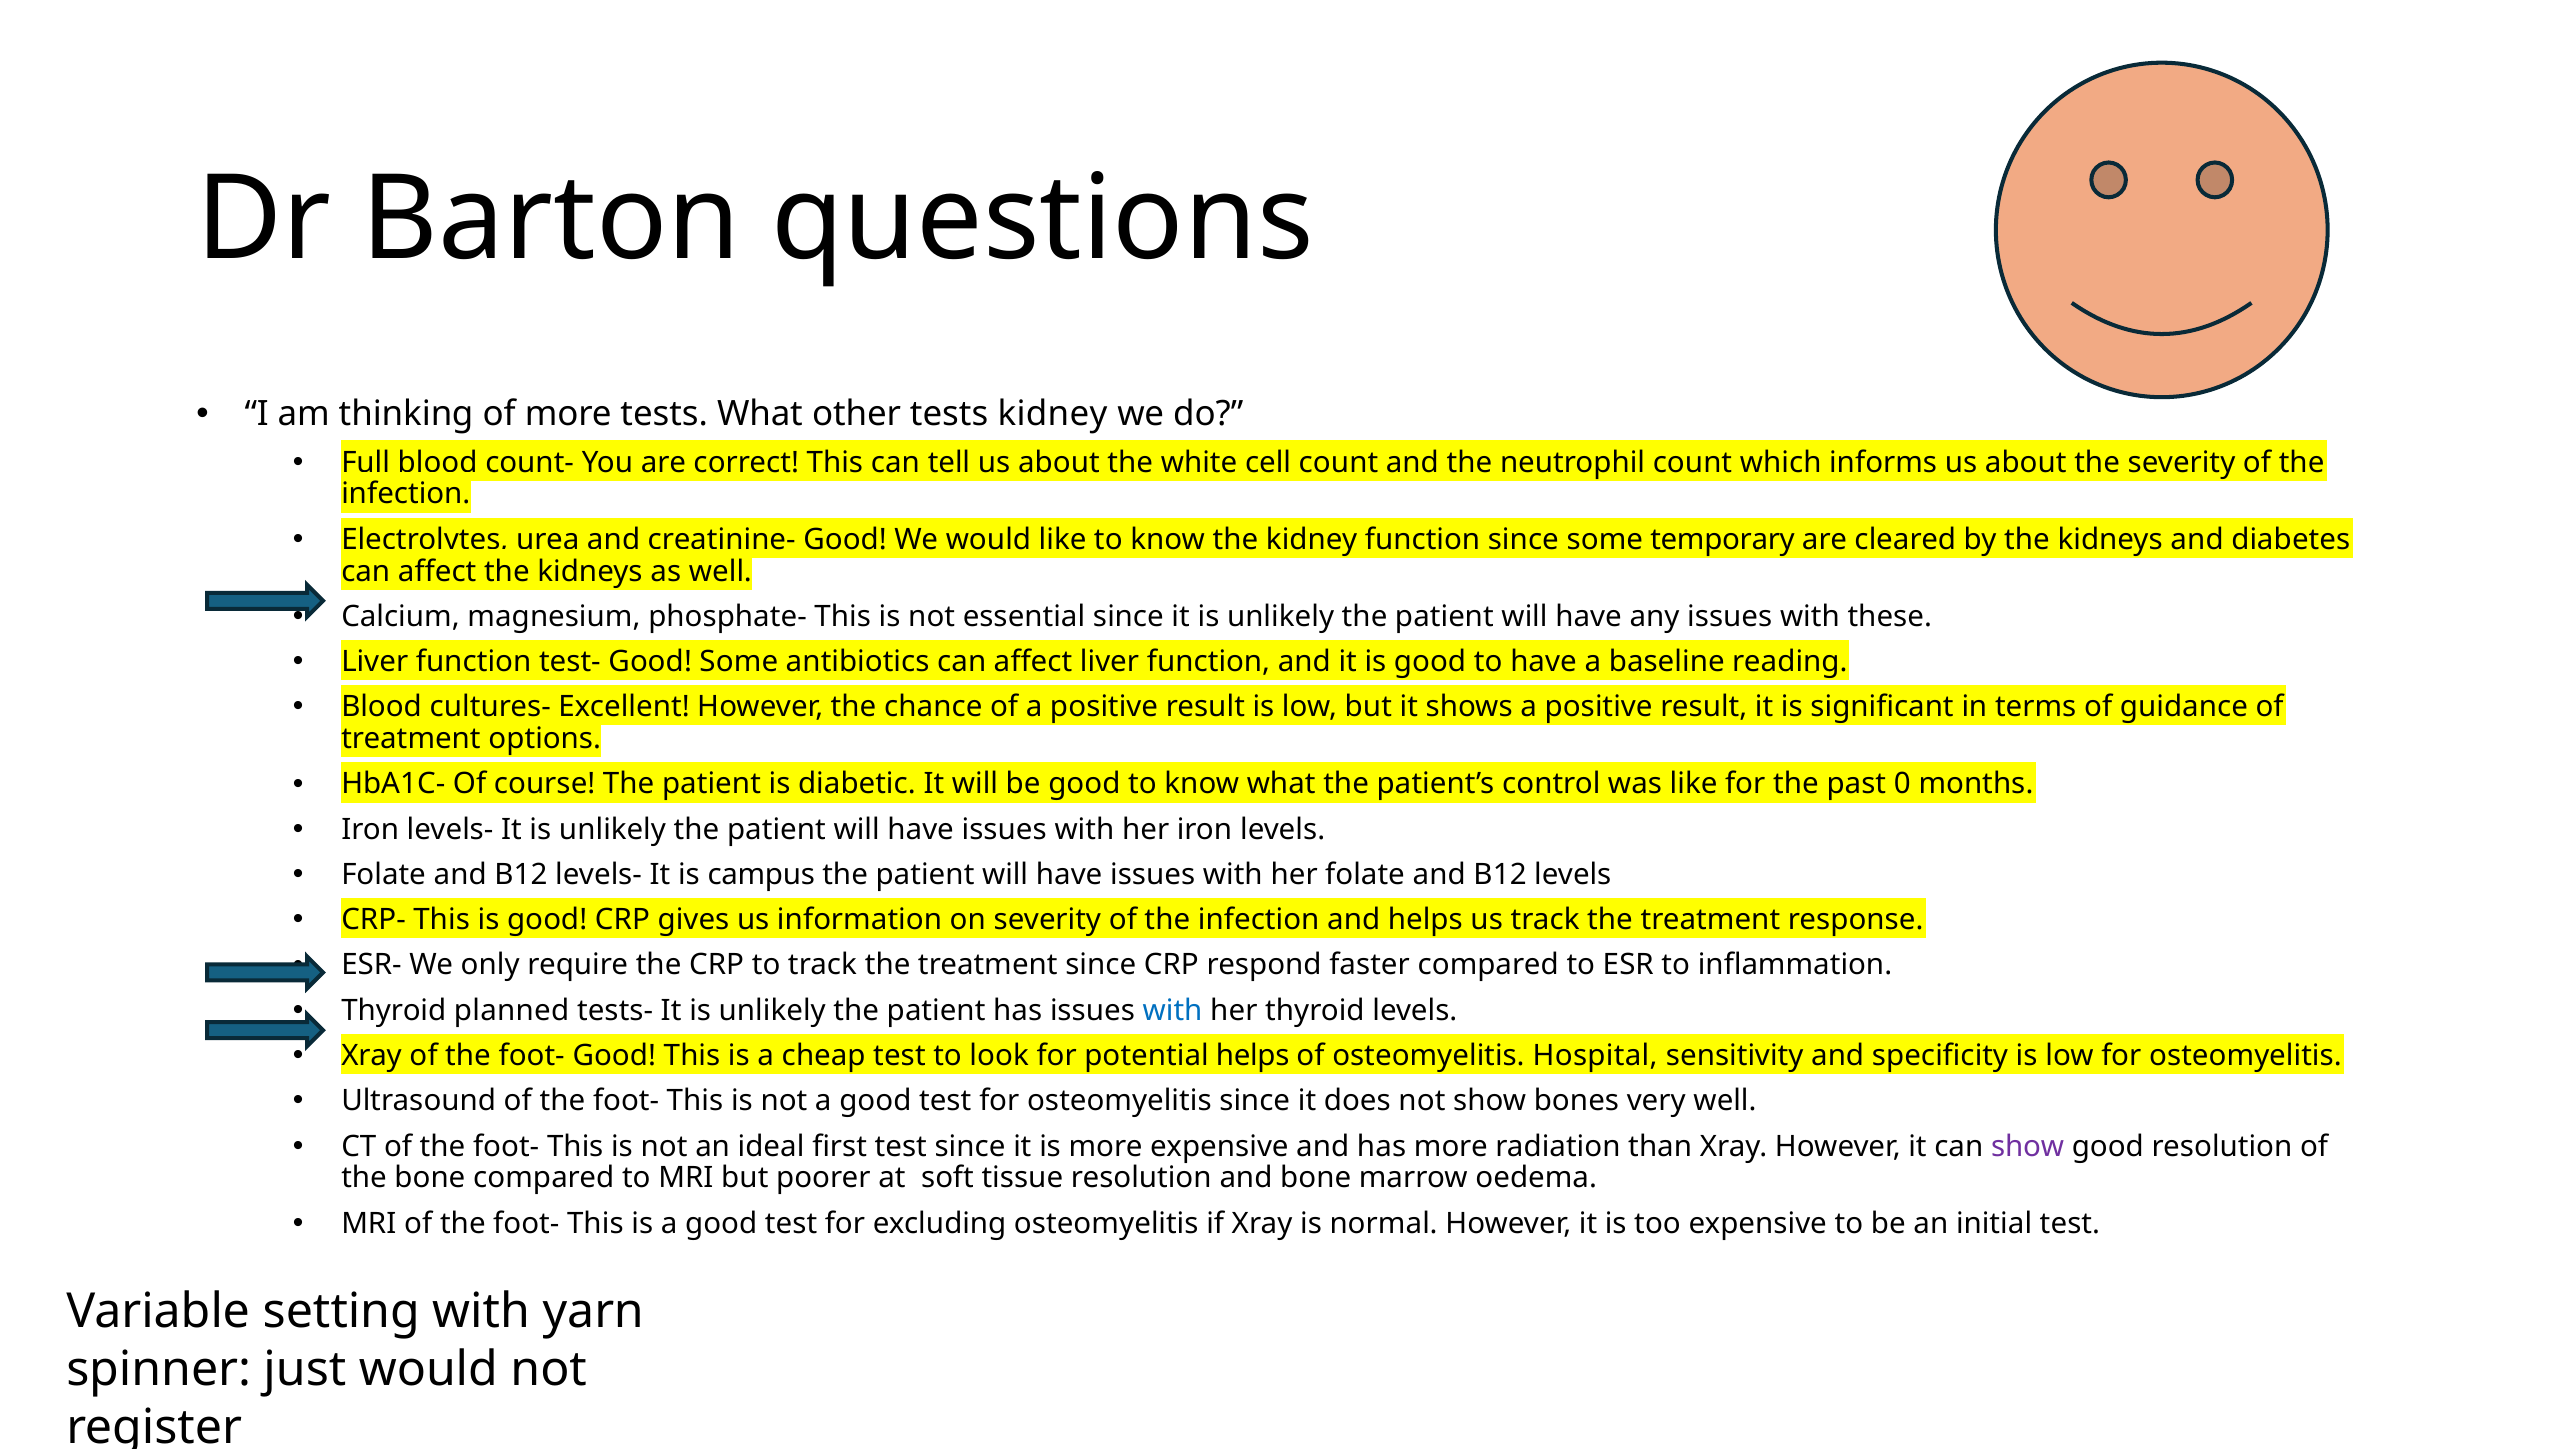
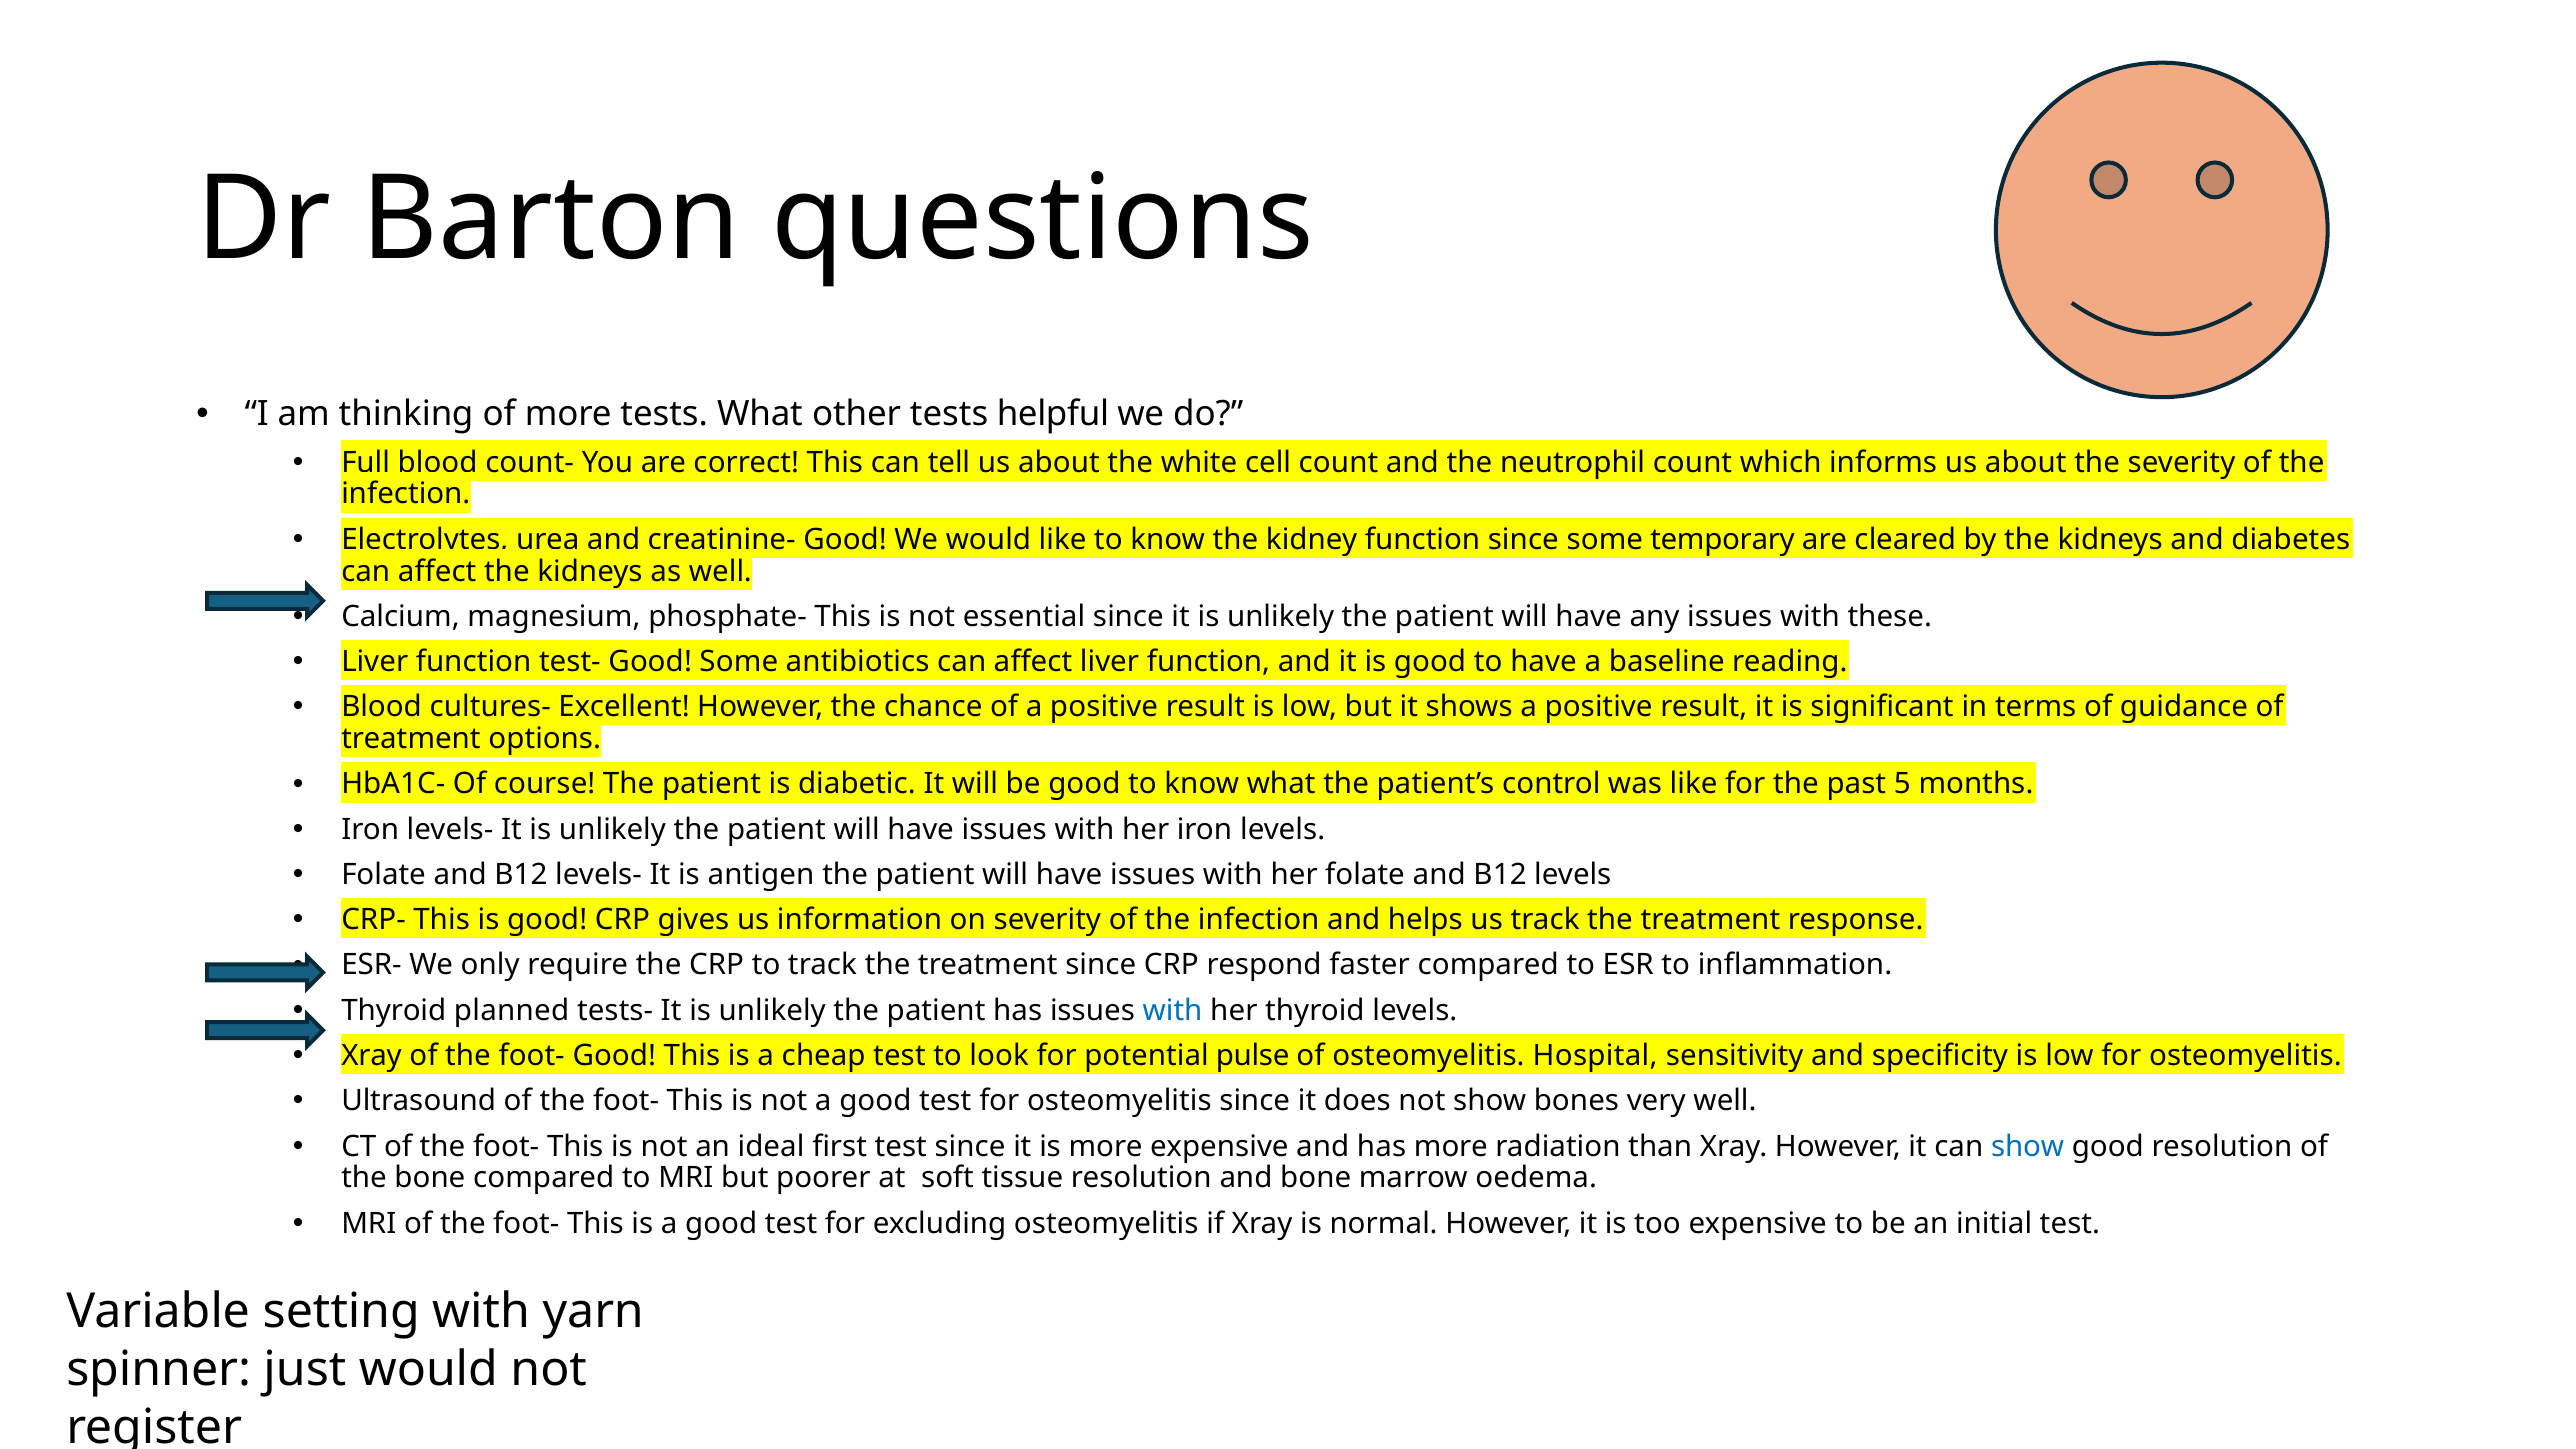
tests kidney: kidney -> helpful
0: 0 -> 5
campus: campus -> antigen
potential helps: helps -> pulse
show at (2028, 1146) colour: purple -> blue
